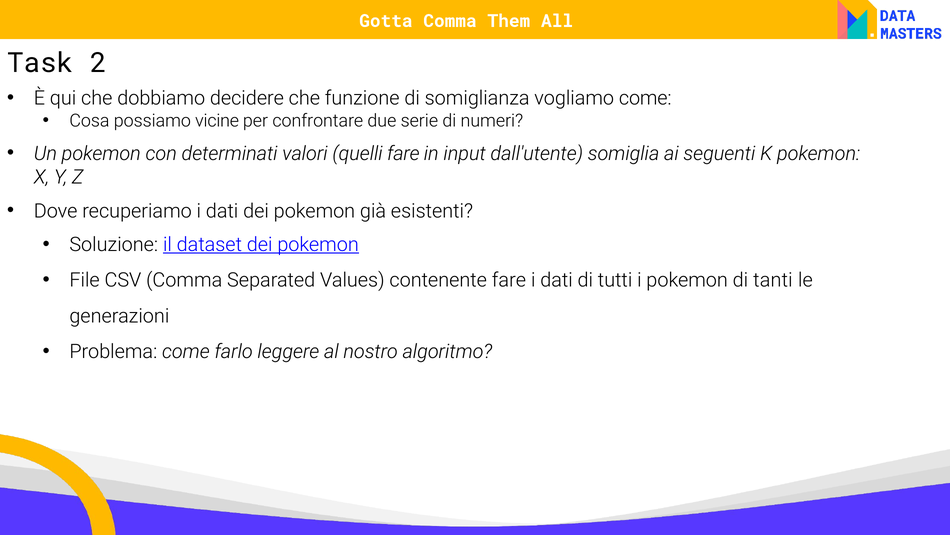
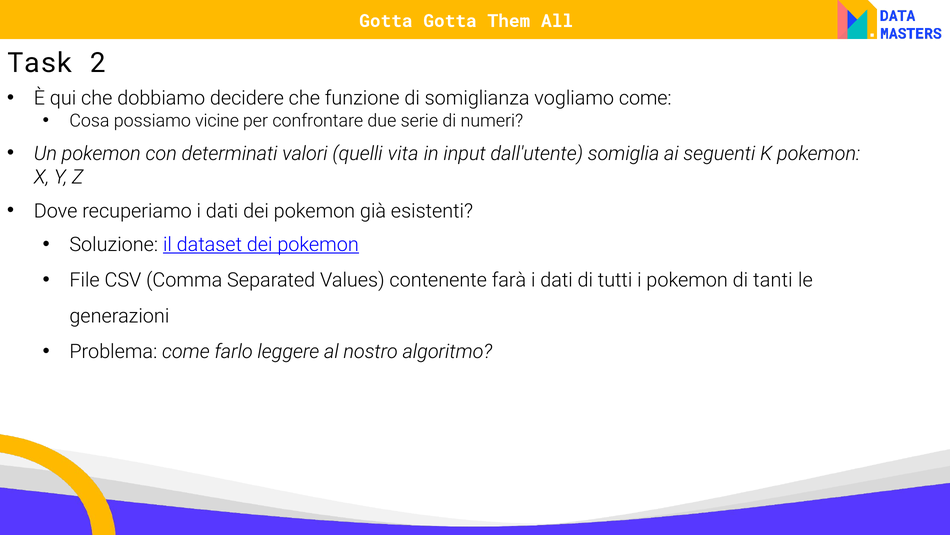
Gotta Comma: Comma -> Gotta
quelli fare: fare -> vita
contenente fare: fare -> farà
